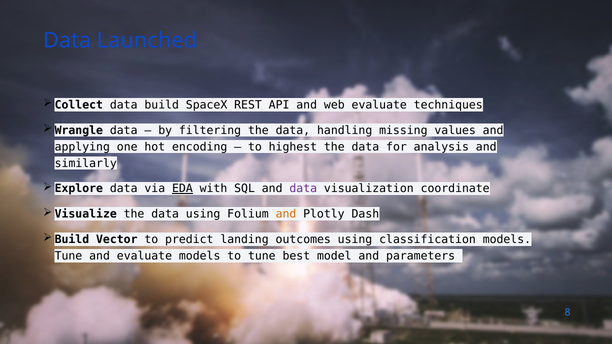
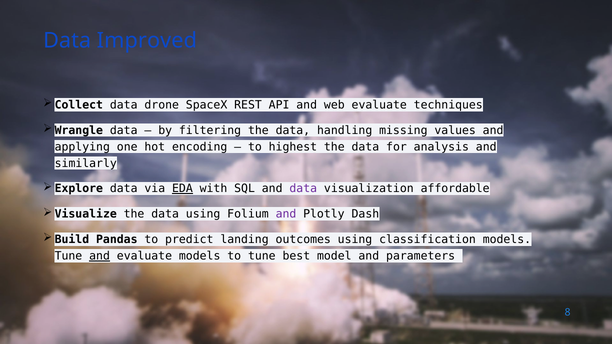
Launched: Launched -> Improved
build: build -> drone
coordinate: coordinate -> affordable
and at (286, 214) colour: orange -> purple
Vector: Vector -> Pandas
and at (100, 256) underline: none -> present
